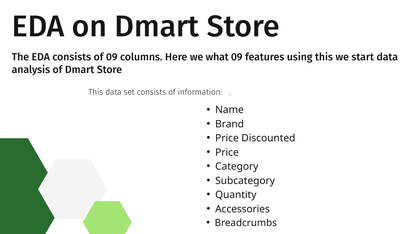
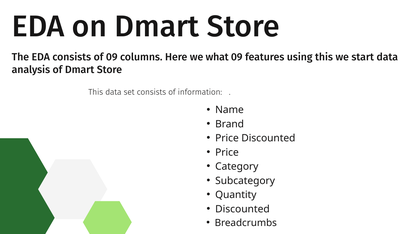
Accessories at (243, 210): Accessories -> Discounted
